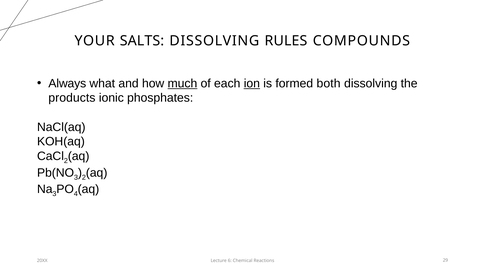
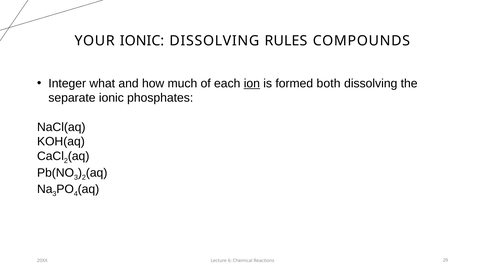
YOUR SALTS: SALTS -> IONIC
Always: Always -> Integer
much underline: present -> none
products: products -> separate
